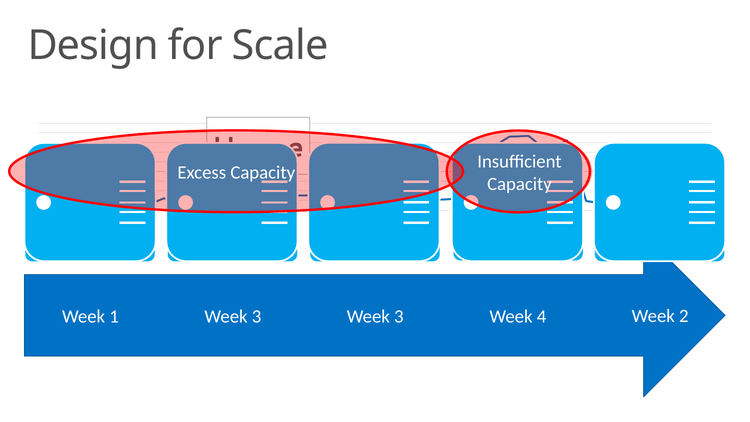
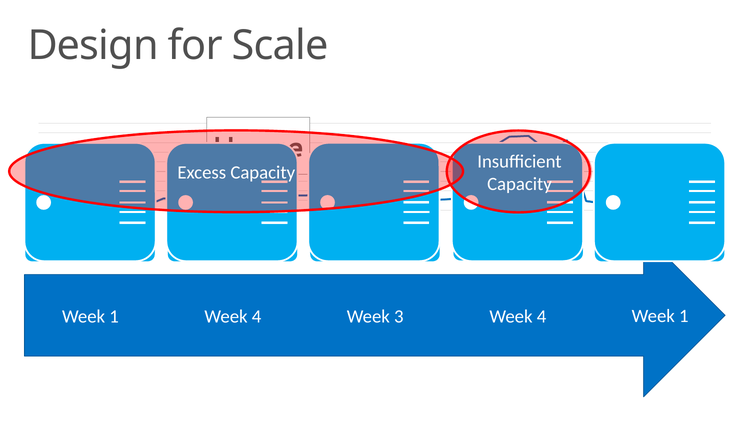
1 Week 3: 3 -> 4
4 Week 2: 2 -> 1
